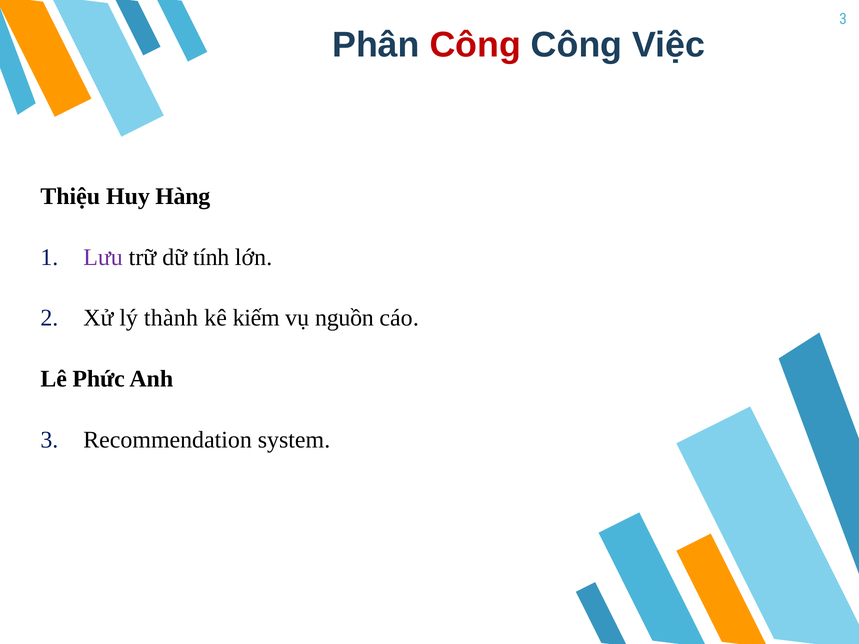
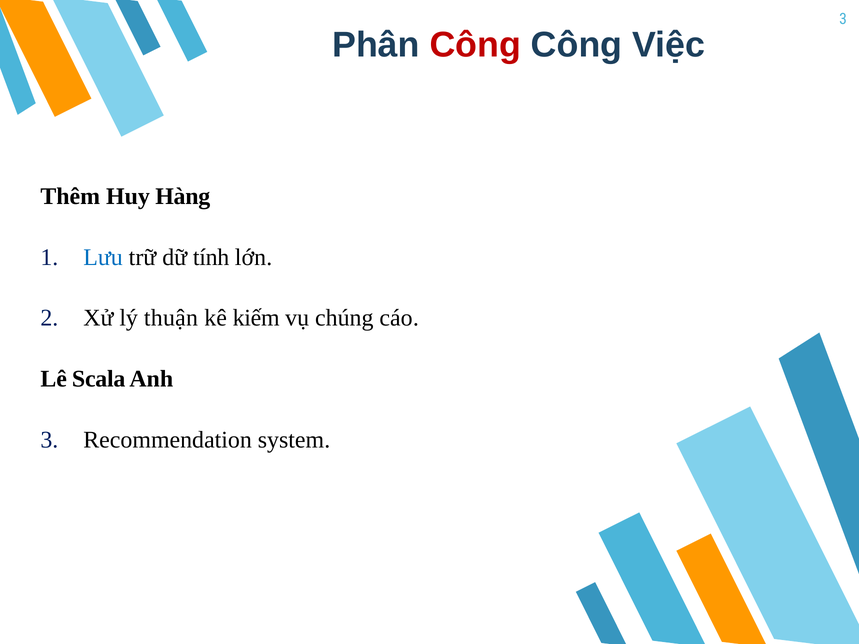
Thiệu: Thiệu -> Thêm
Lưu colour: purple -> blue
thành: thành -> thuận
nguồn: nguồn -> chúng
Phức: Phức -> Scala
